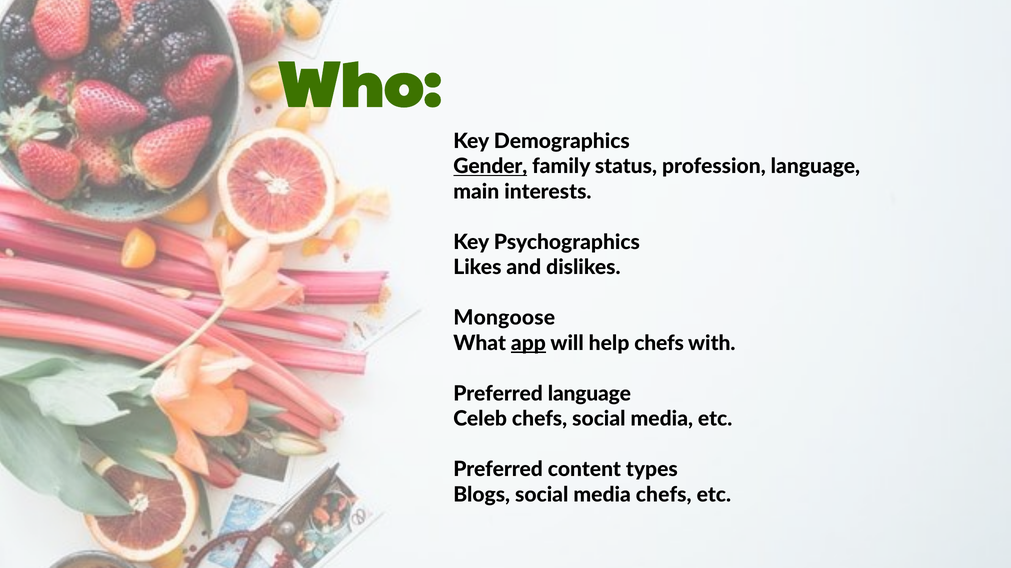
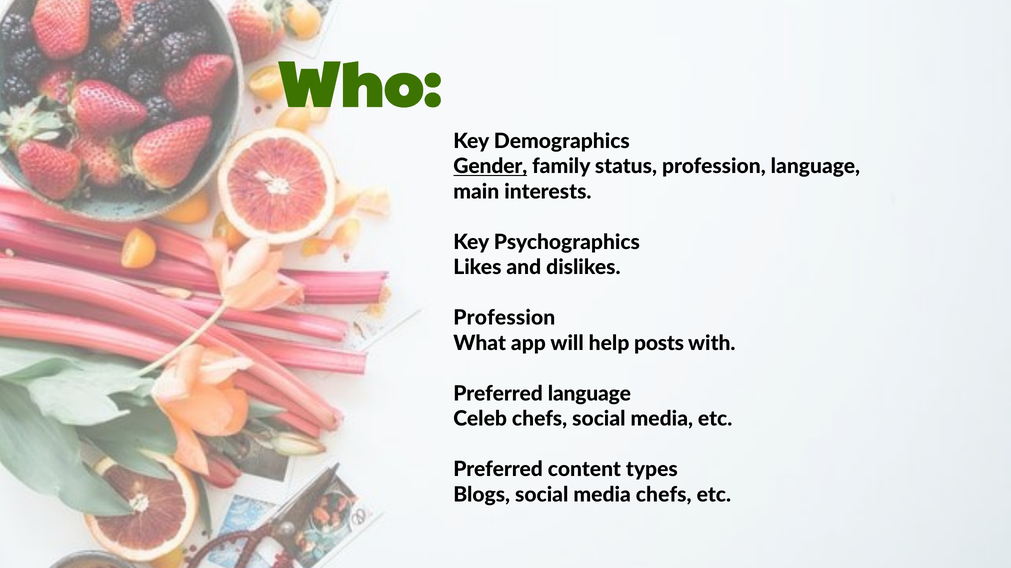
Mongoose at (504, 318): Mongoose -> Profession
app underline: present -> none
help chefs: chefs -> posts
